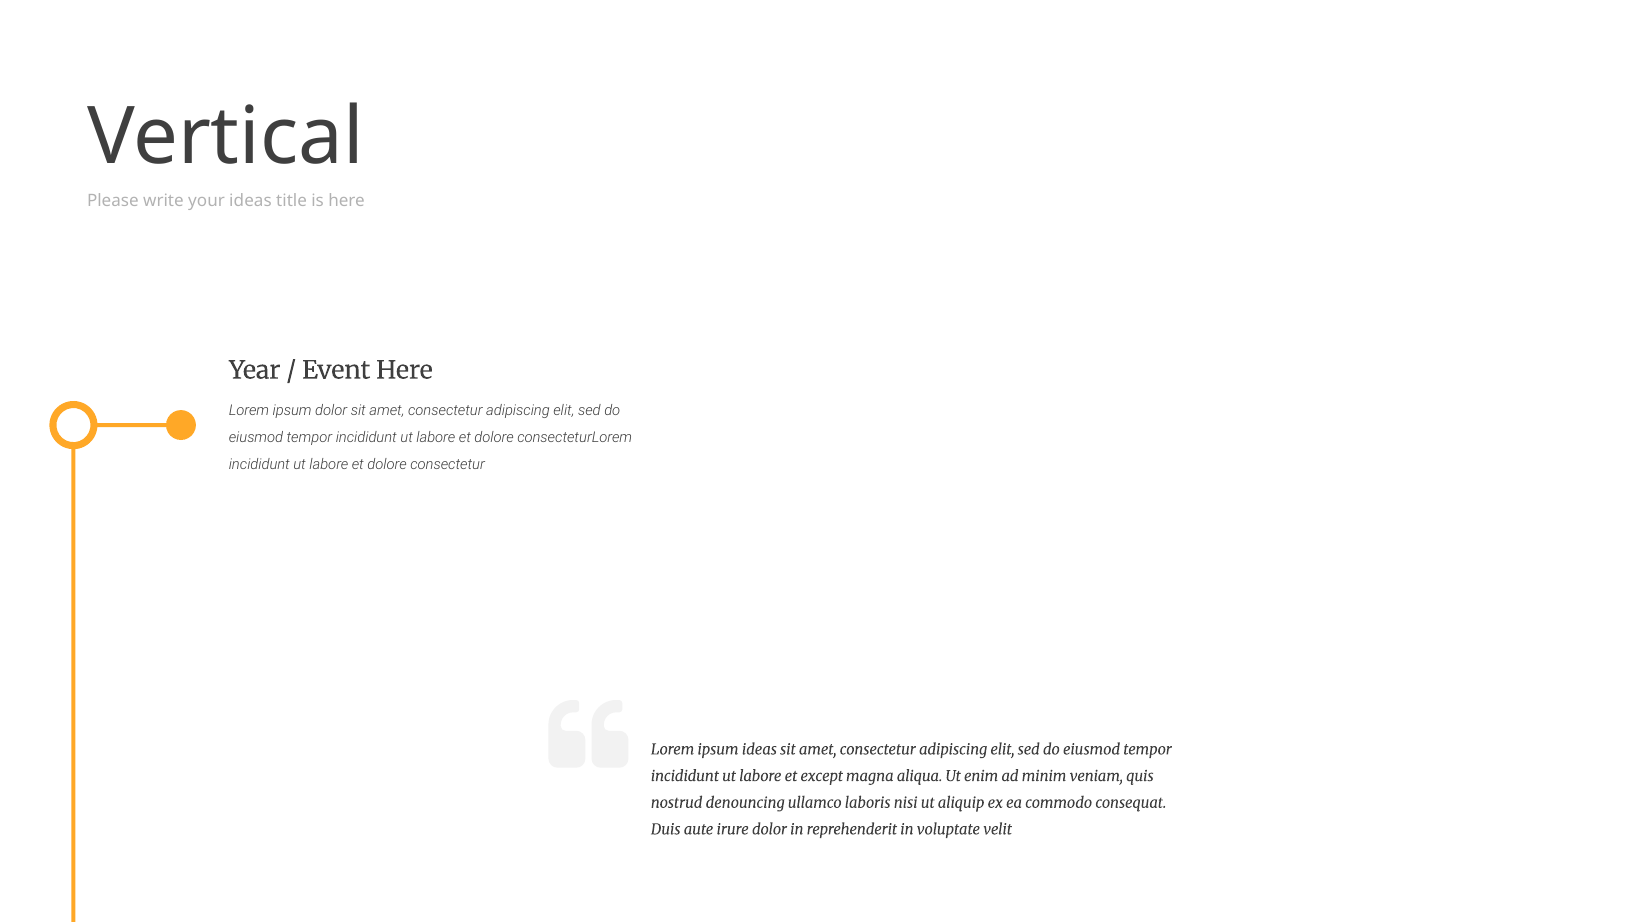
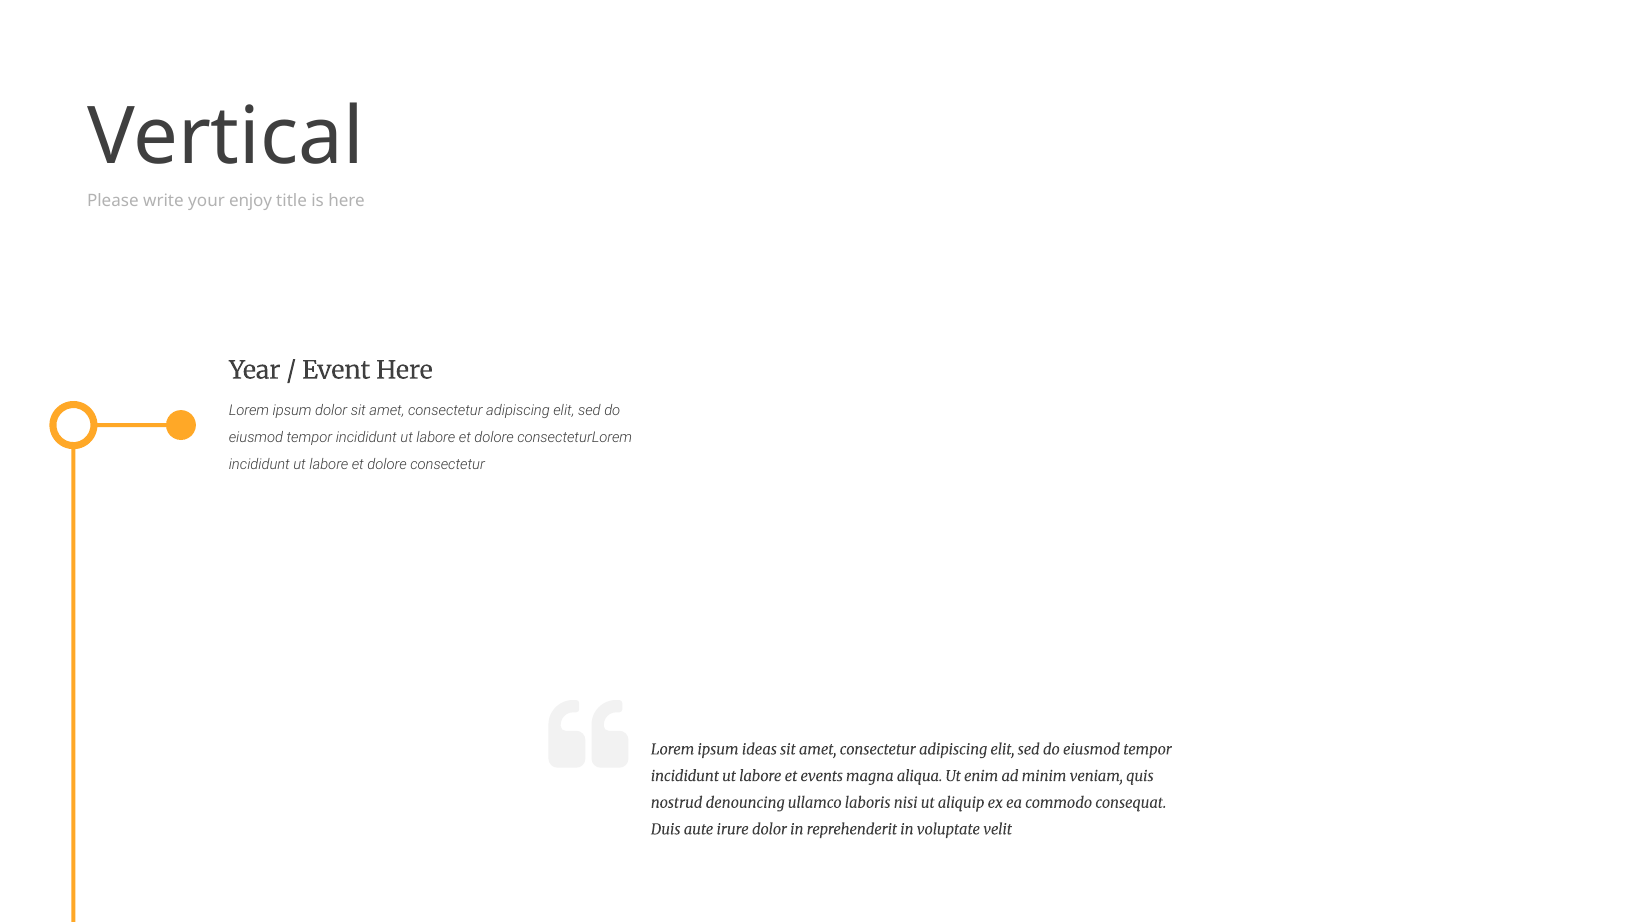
your ideas: ideas -> enjoy
except: except -> events
